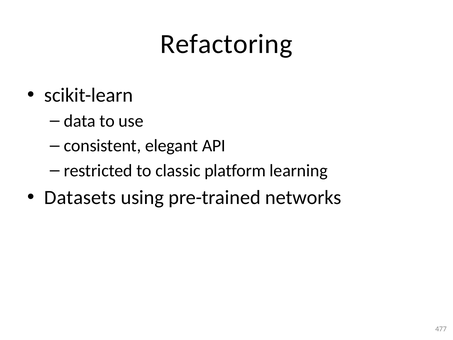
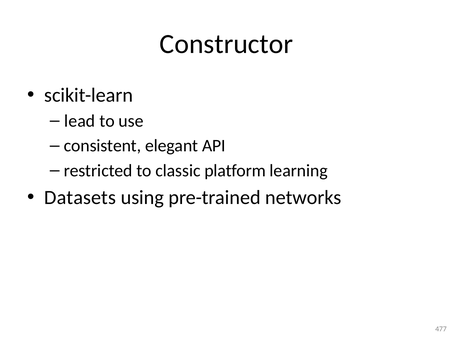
Refactoring: Refactoring -> Constructor
data: data -> lead
